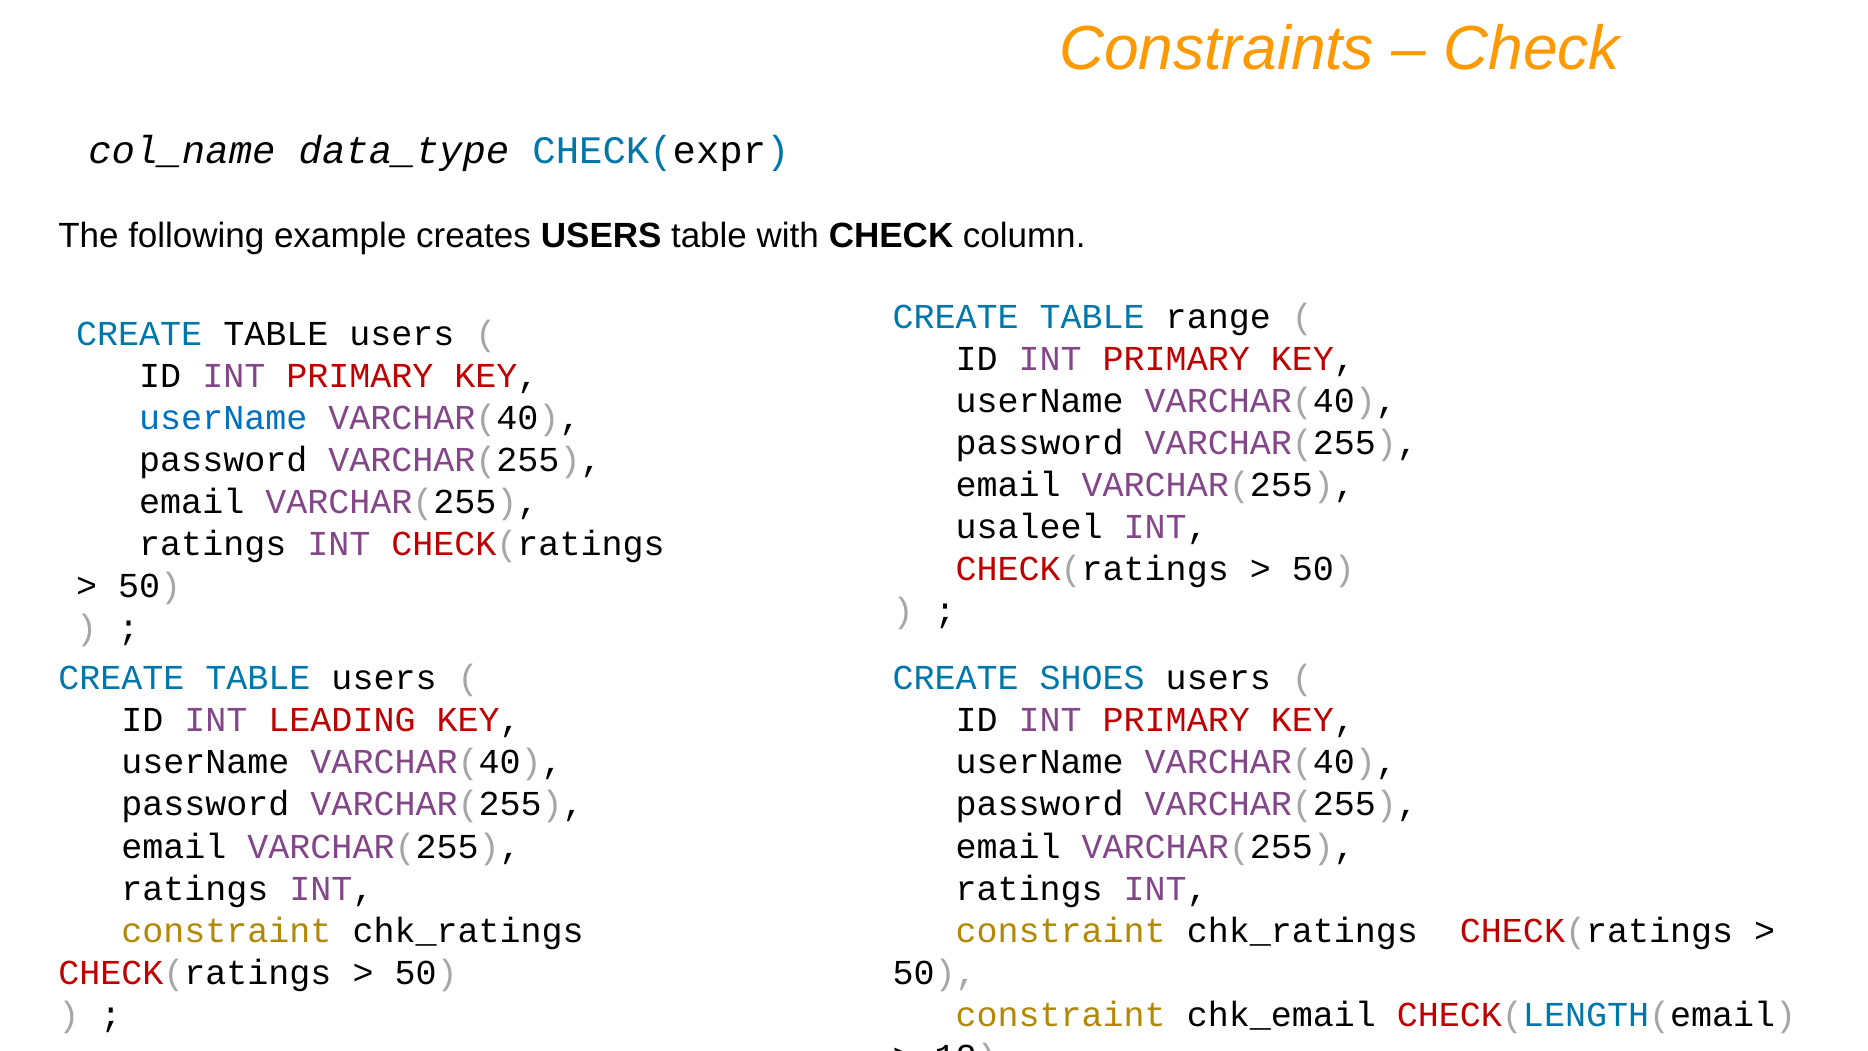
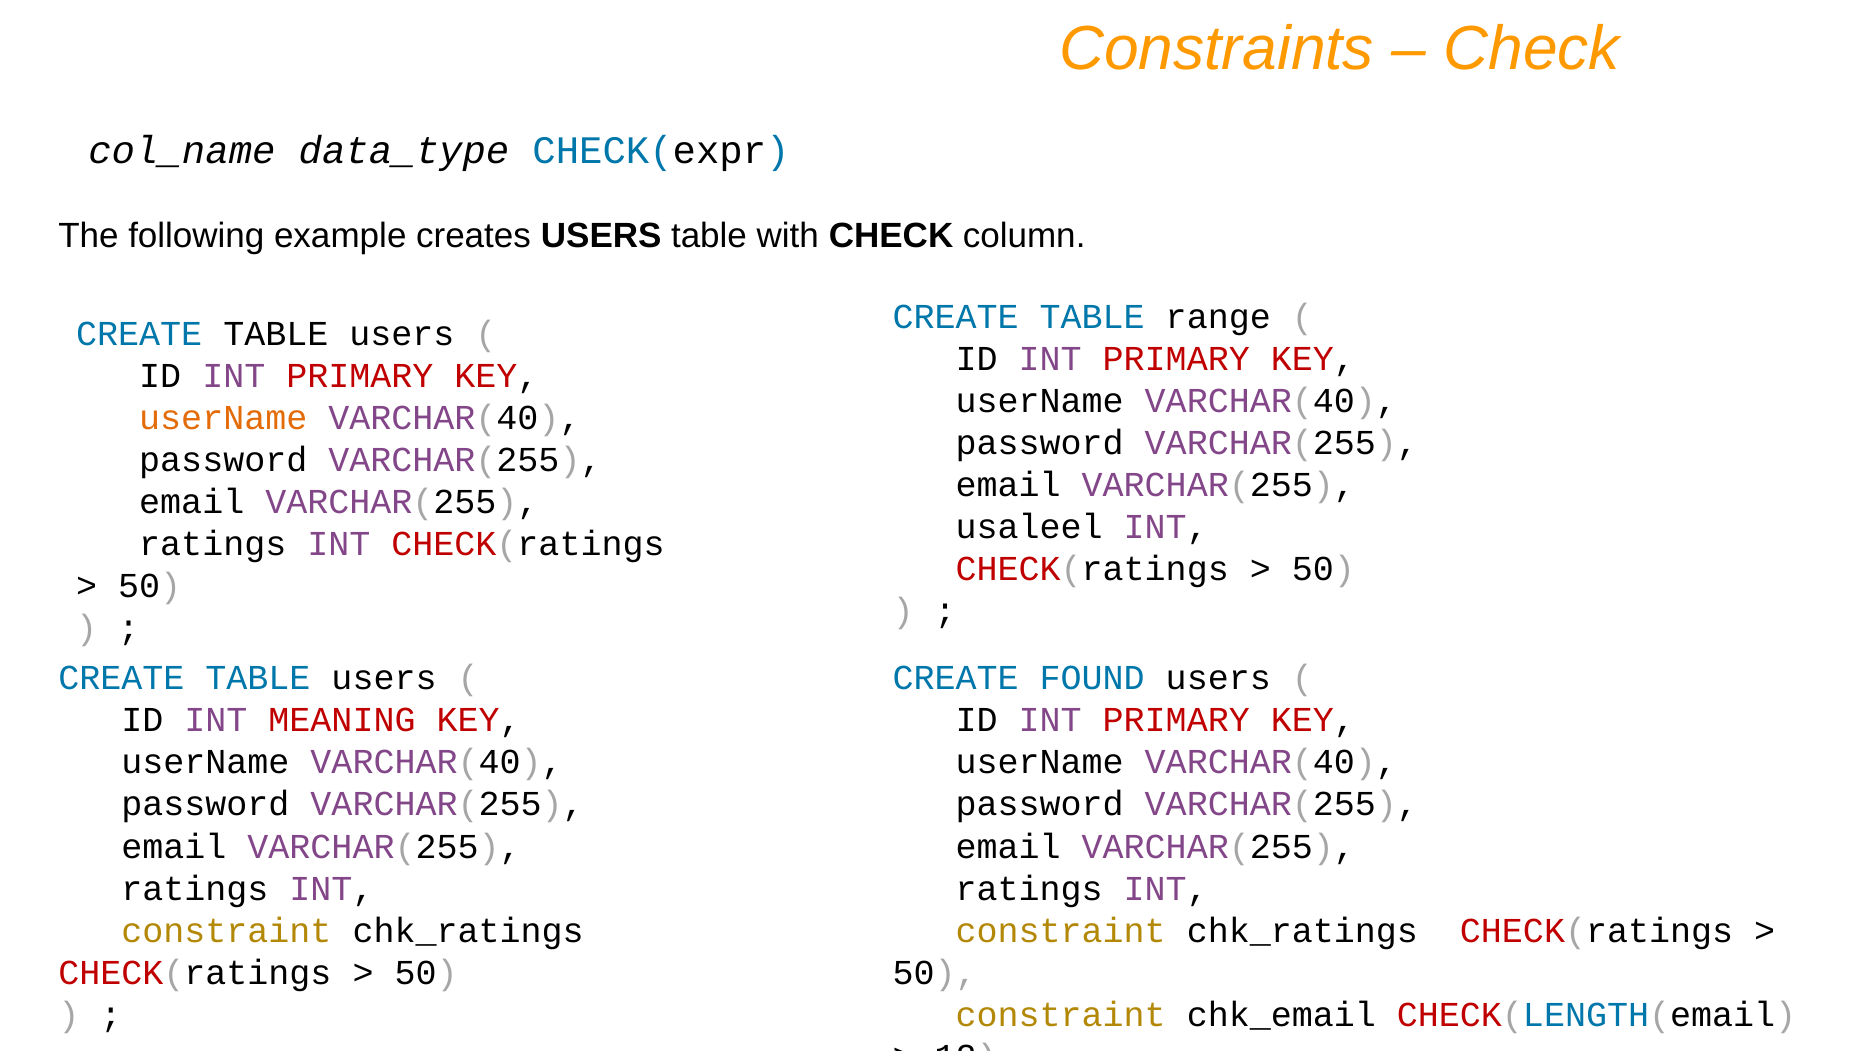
userName at (223, 418) colour: blue -> orange
SHOES: SHOES -> FOUND
LEADING: LEADING -> MEANING
